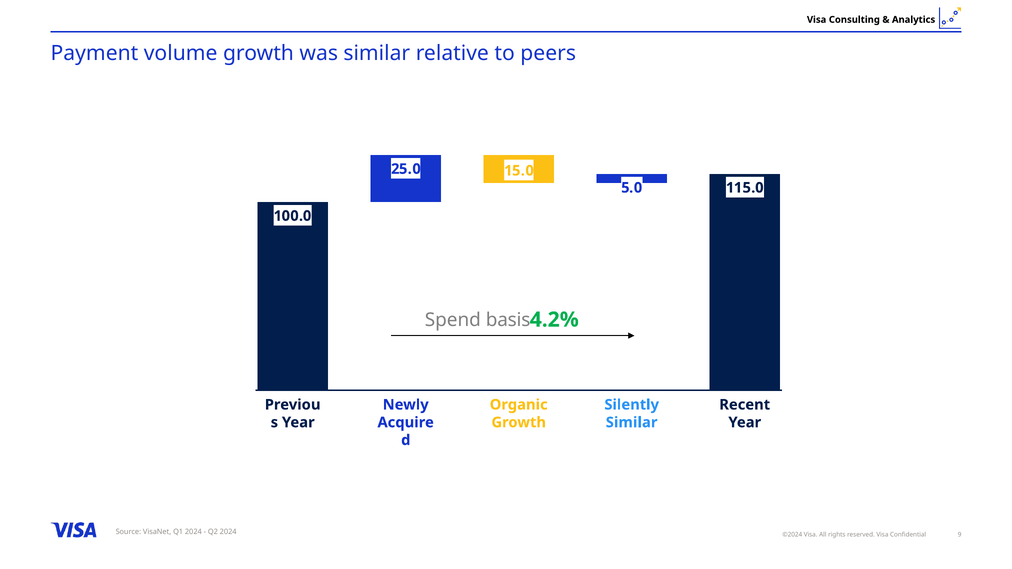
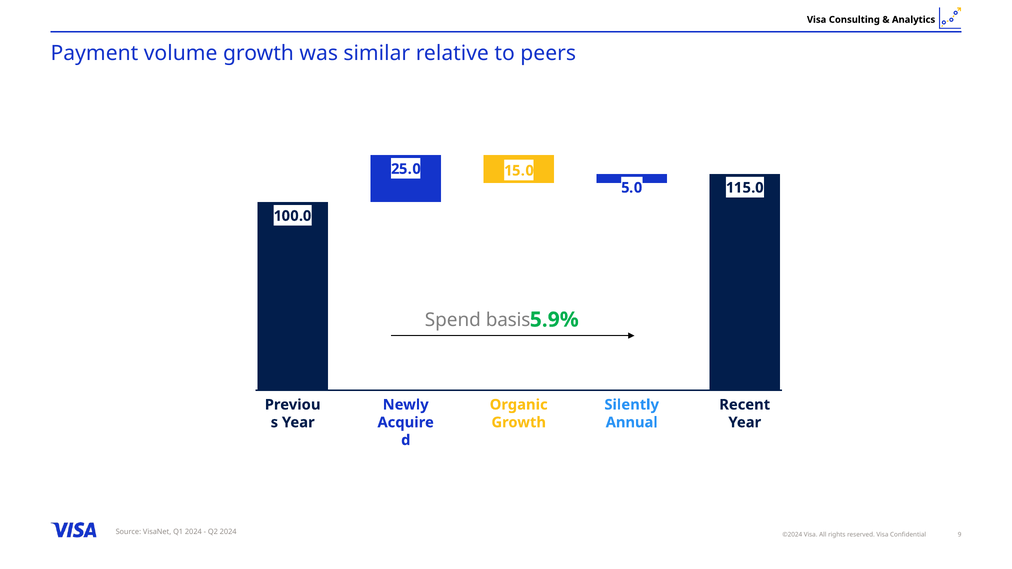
4.2%: 4.2% -> 5.9%
Similar at (632, 423): Similar -> Annual
